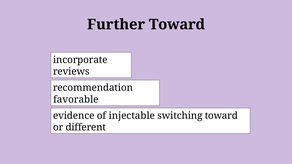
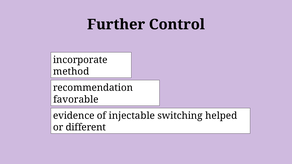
Further Toward: Toward -> Control
reviews: reviews -> method
switching toward: toward -> helped
